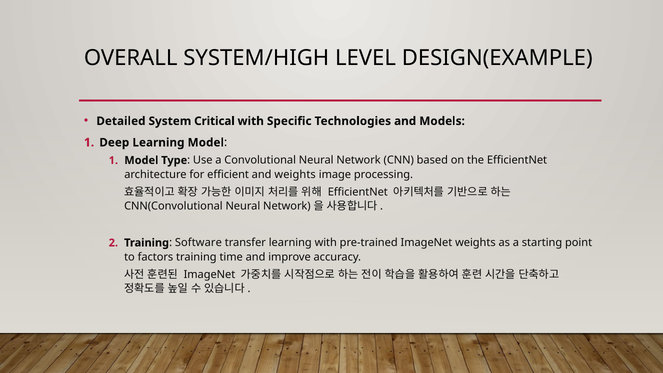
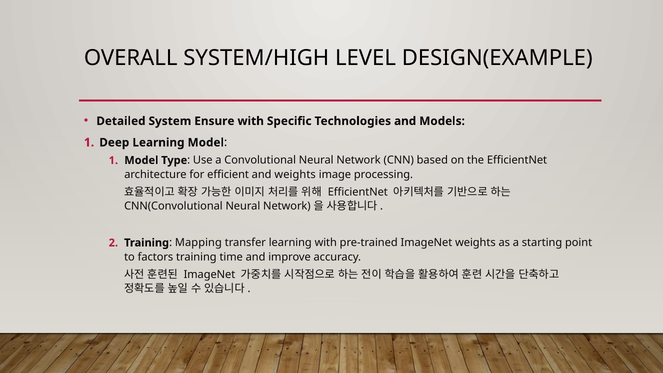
Critical: Critical -> Ensure
Software: Software -> Mapping
